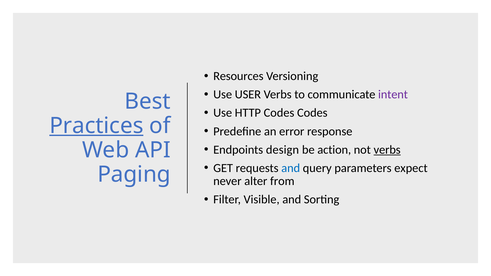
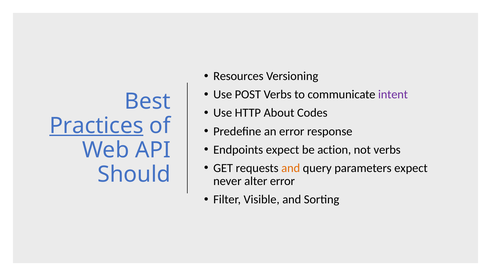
USER: USER -> POST
HTTP Codes: Codes -> About
Endpoints design: design -> expect
verbs at (387, 150) underline: present -> none
and at (291, 168) colour: blue -> orange
Paging: Paging -> Should
alter from: from -> error
